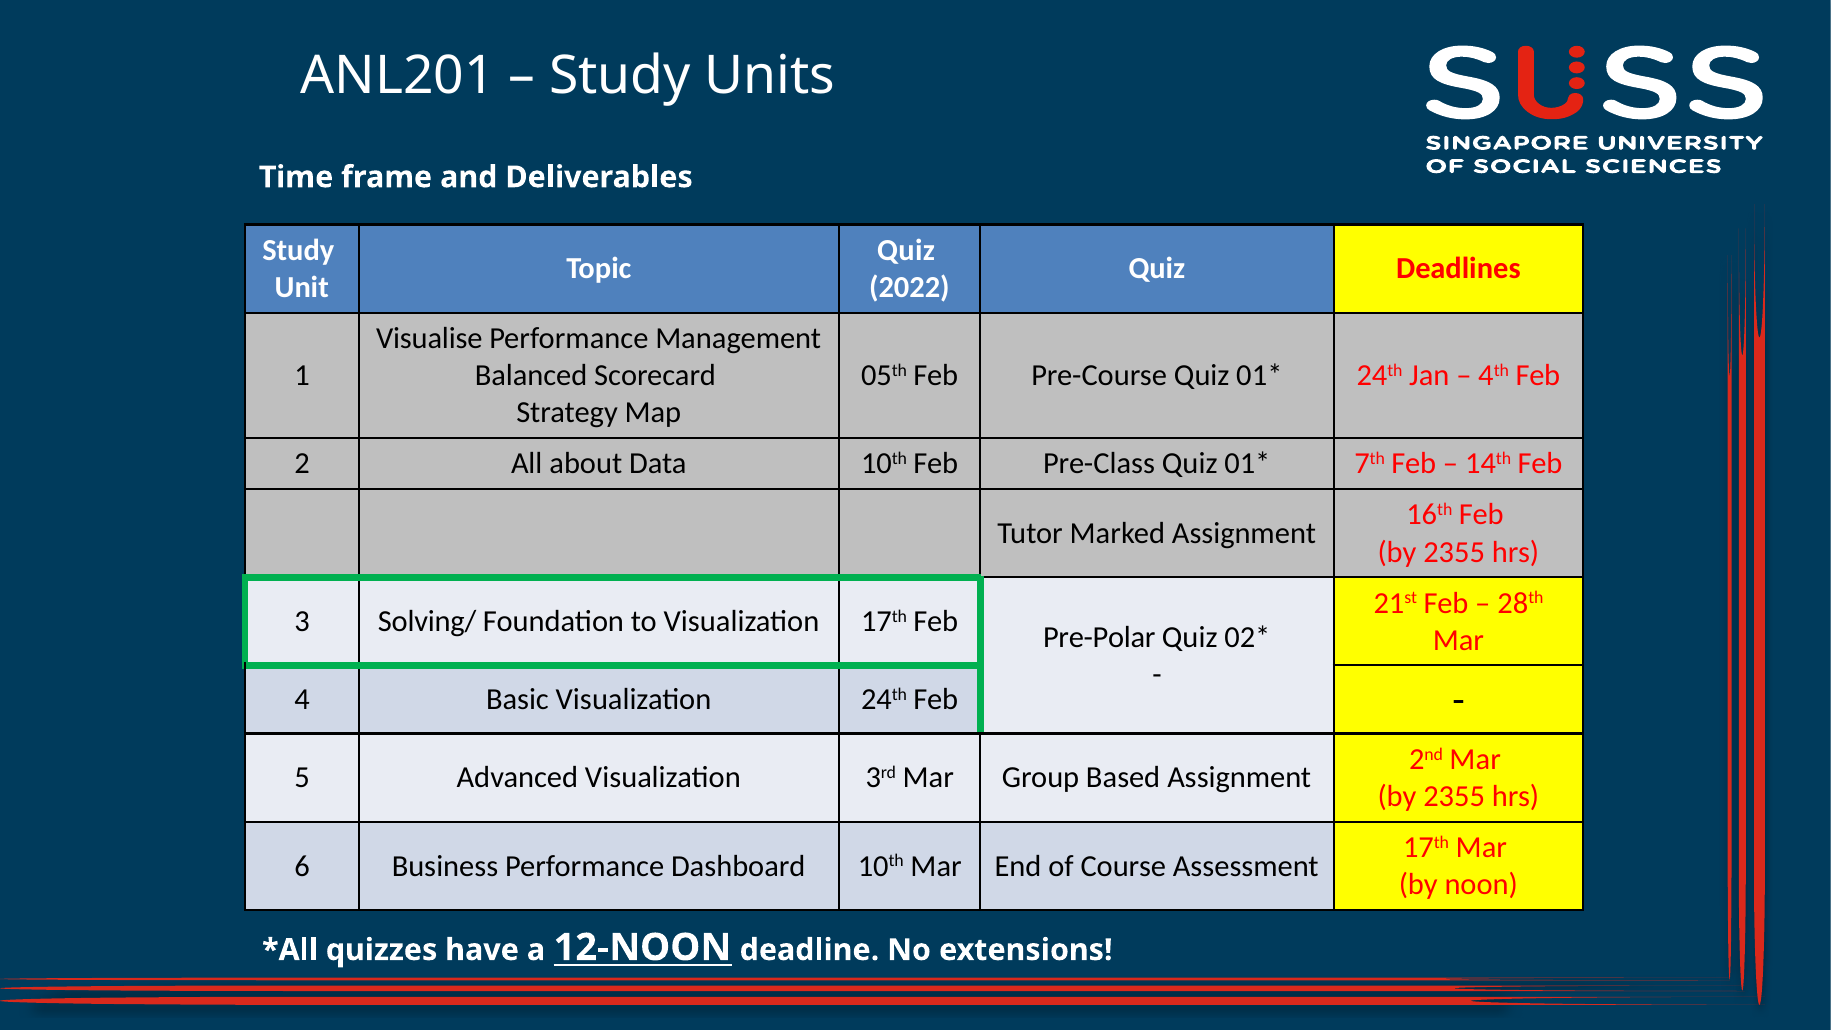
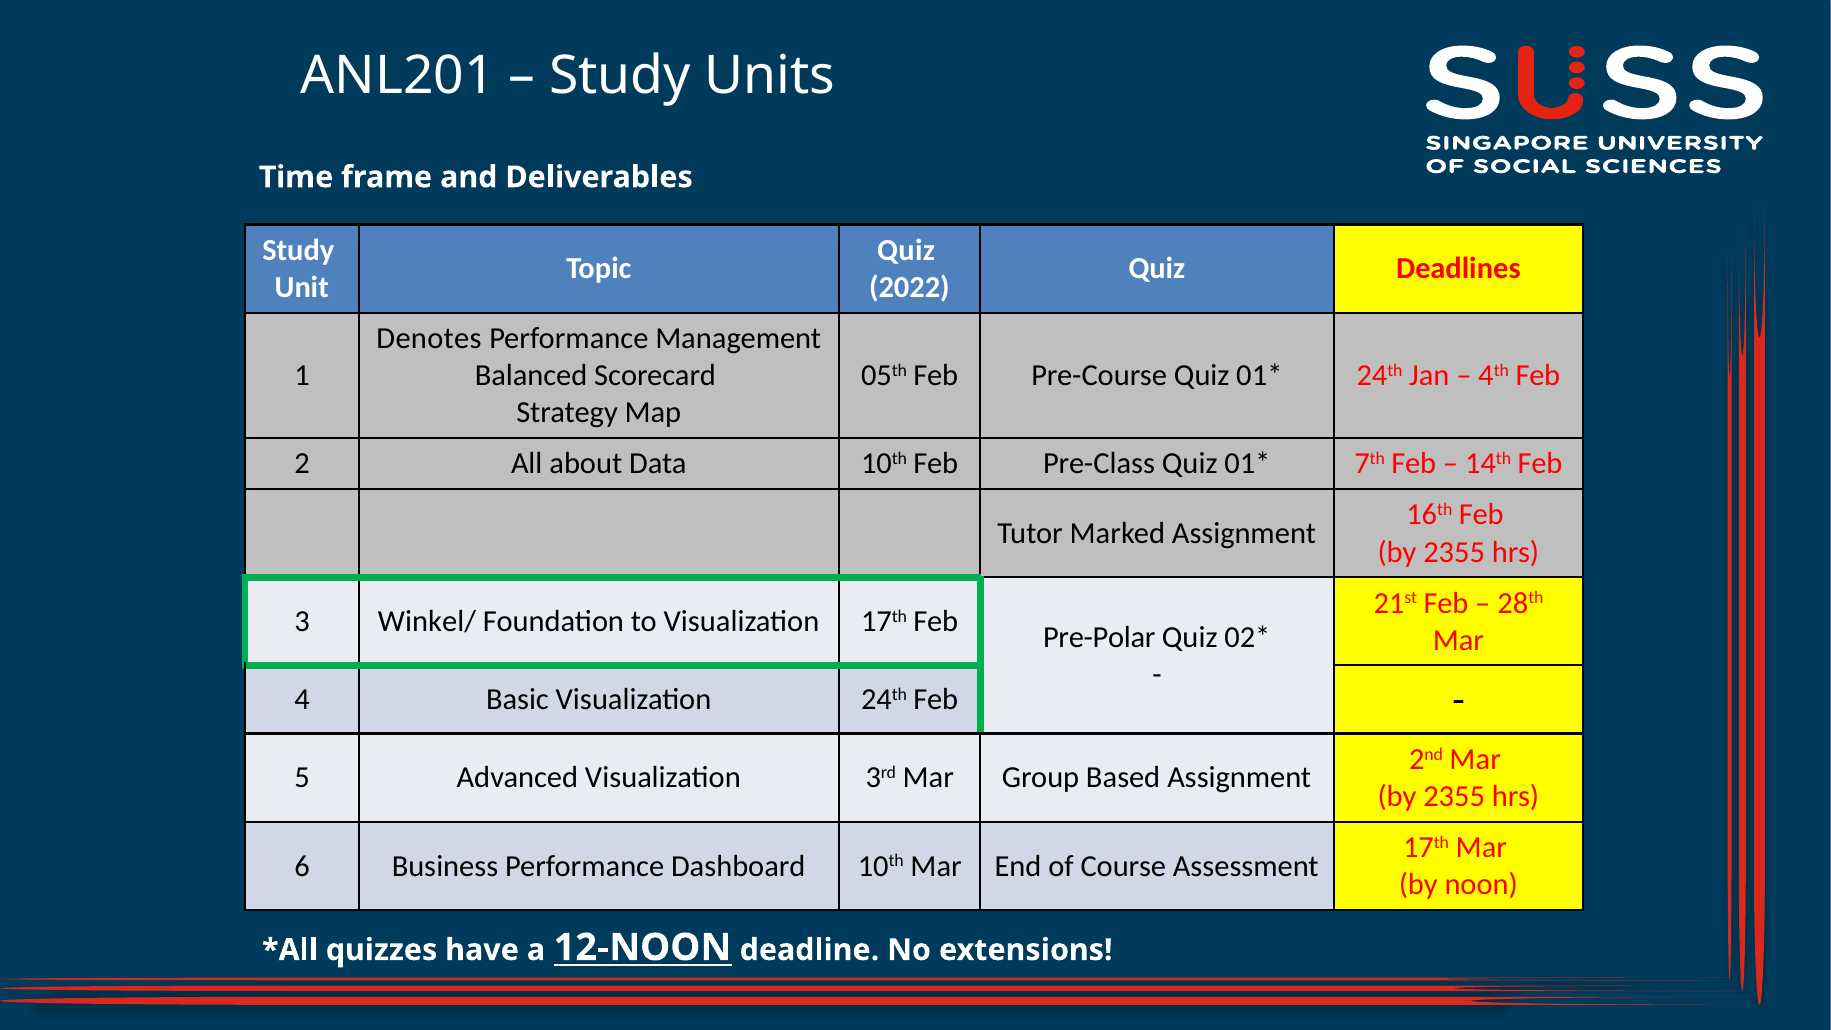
Visualise: Visualise -> Denotes
Solving/: Solving/ -> Winkel/
